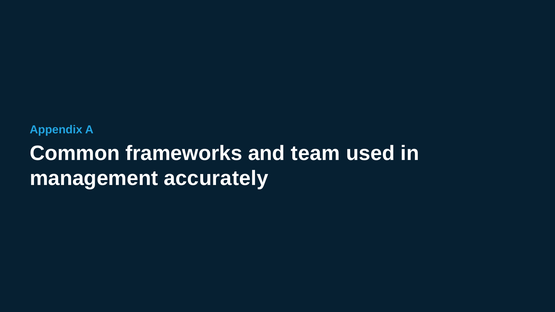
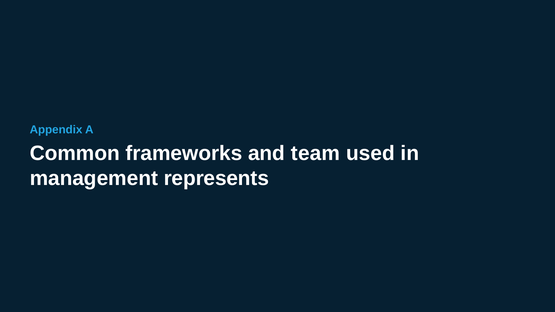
accurately: accurately -> represents
